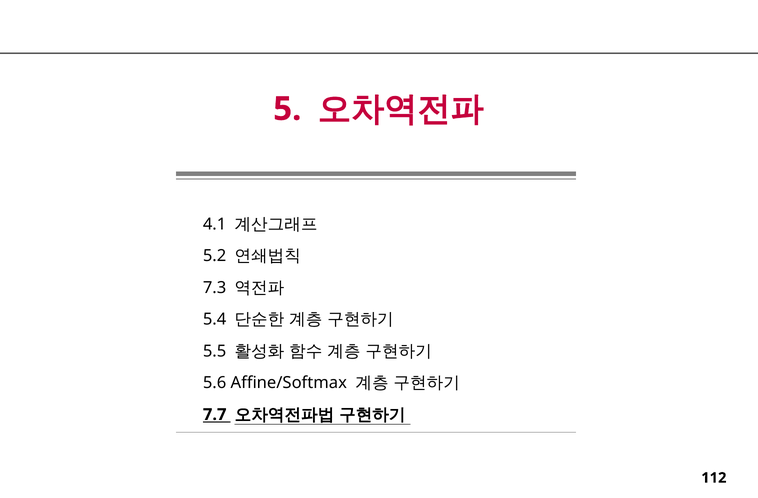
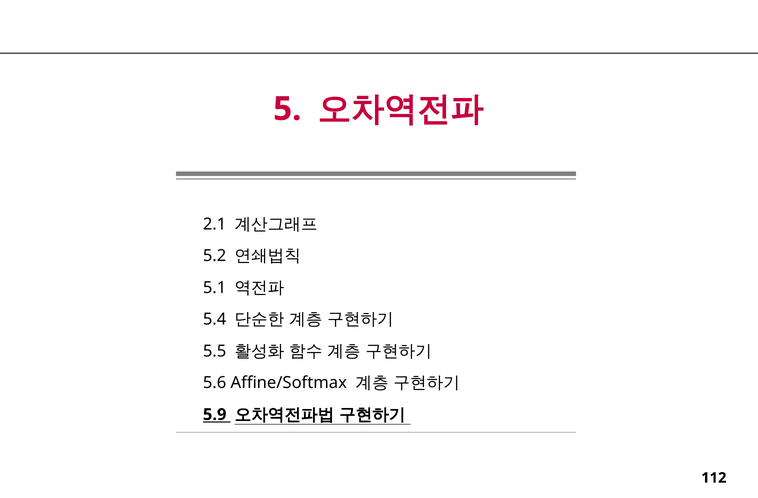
4.1: 4.1 -> 2.1
7.3: 7.3 -> 5.1
7.7: 7.7 -> 5.9
